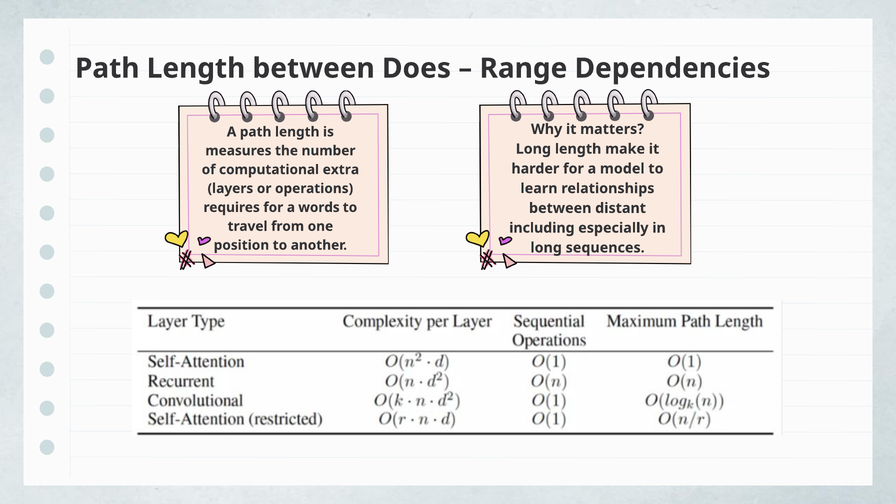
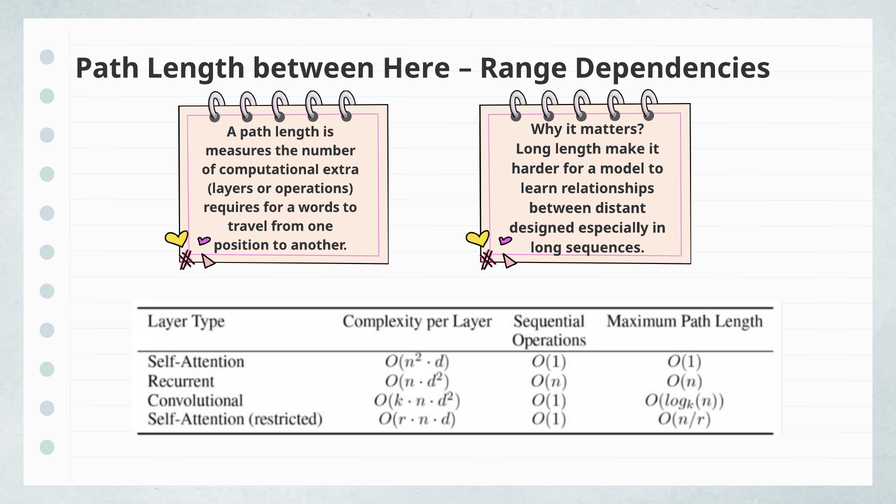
Does: Does -> Here
including: including -> designed
